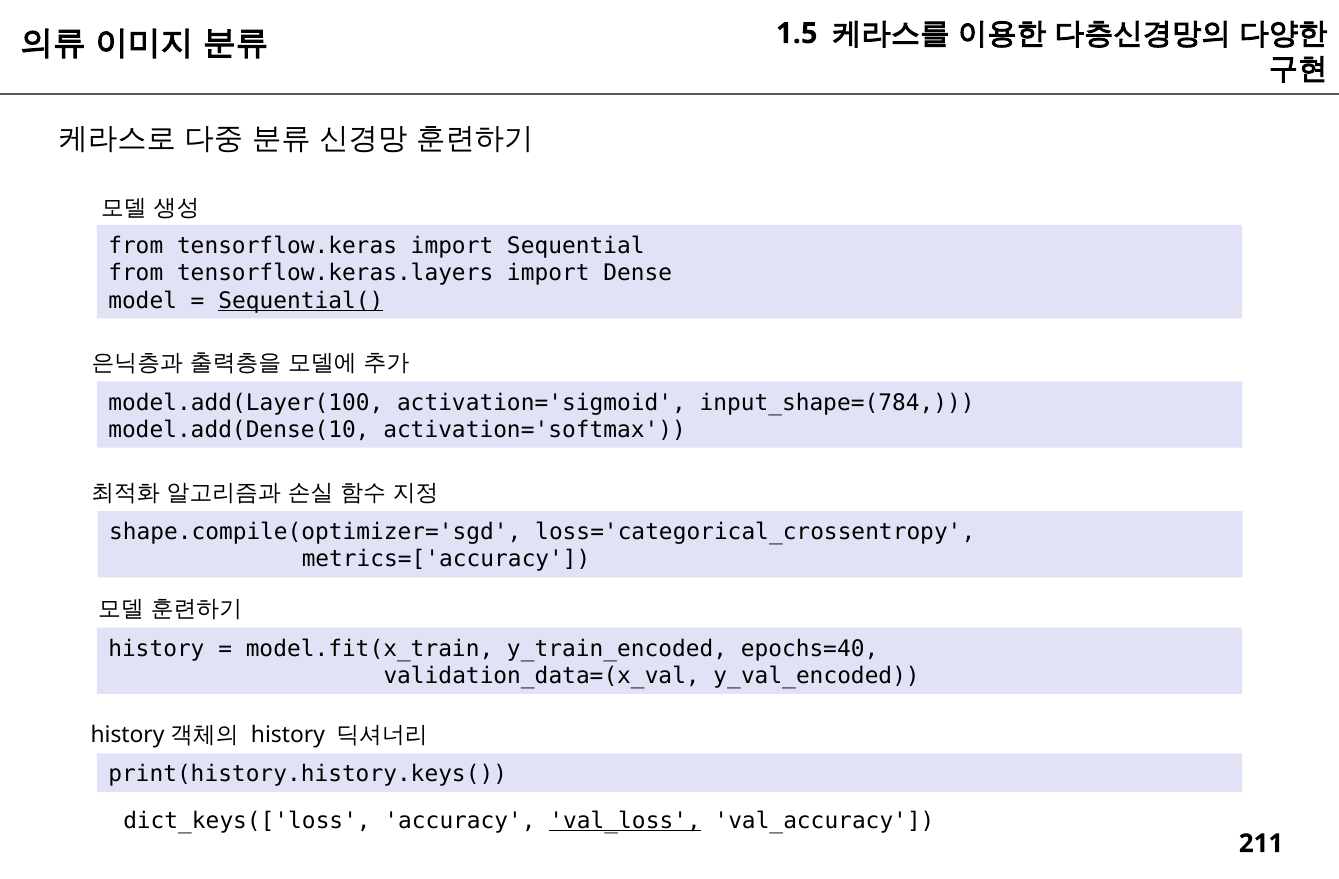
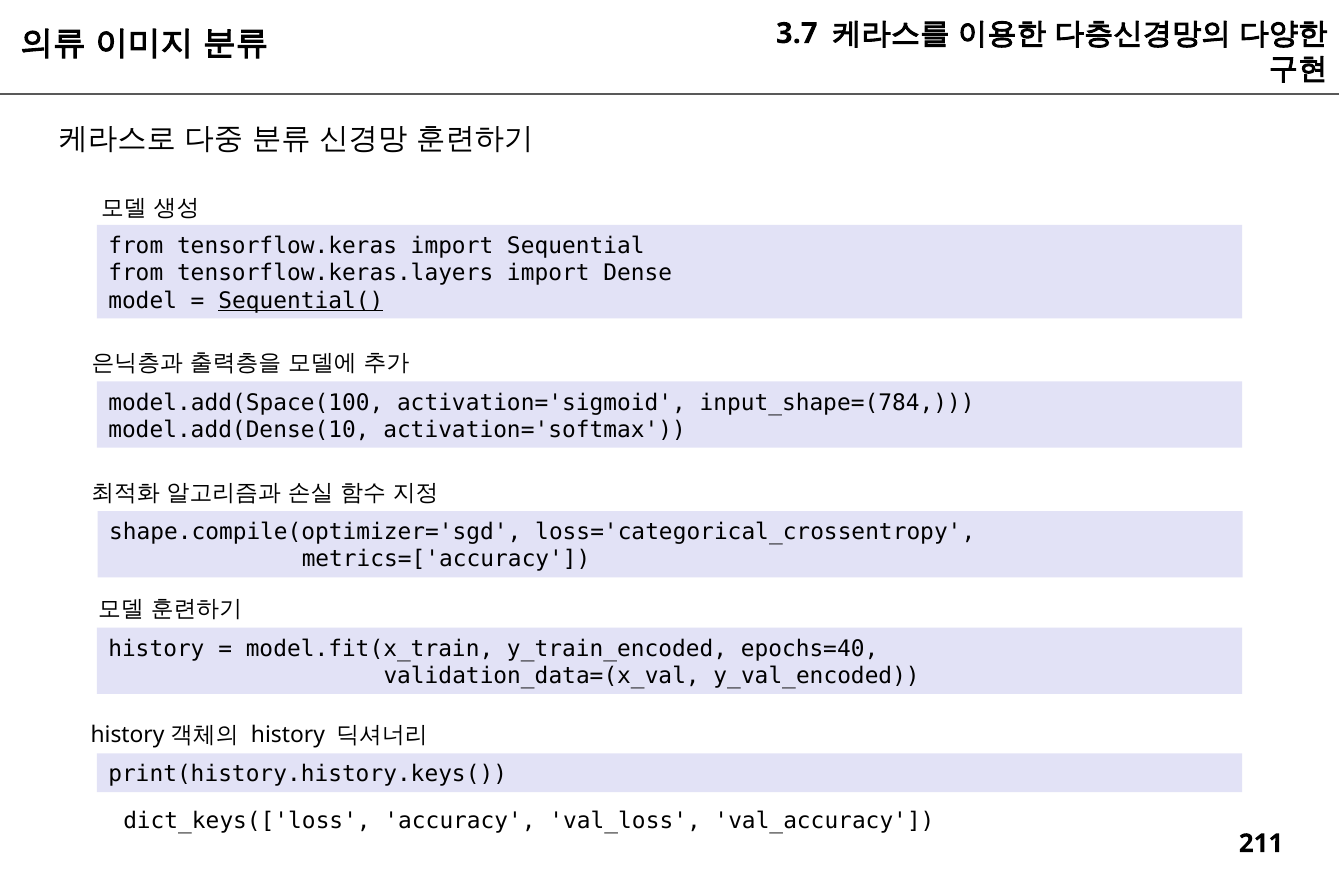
1.5: 1.5 -> 3.7
model.add(Layer(100: model.add(Layer(100 -> model.add(Space(100
val_loss underline: present -> none
